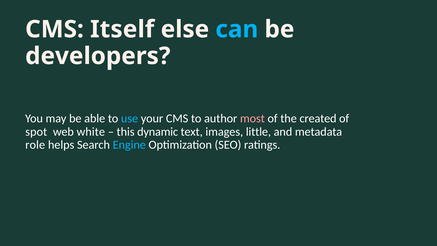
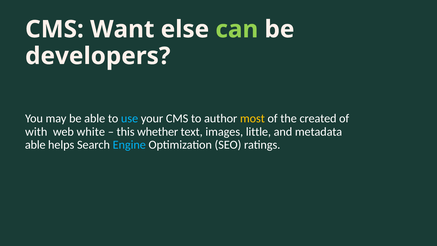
Itself: Itself -> Want
can colour: light blue -> light green
most colour: pink -> yellow
spot: spot -> with
dynamic: dynamic -> whether
role at (35, 145): role -> able
